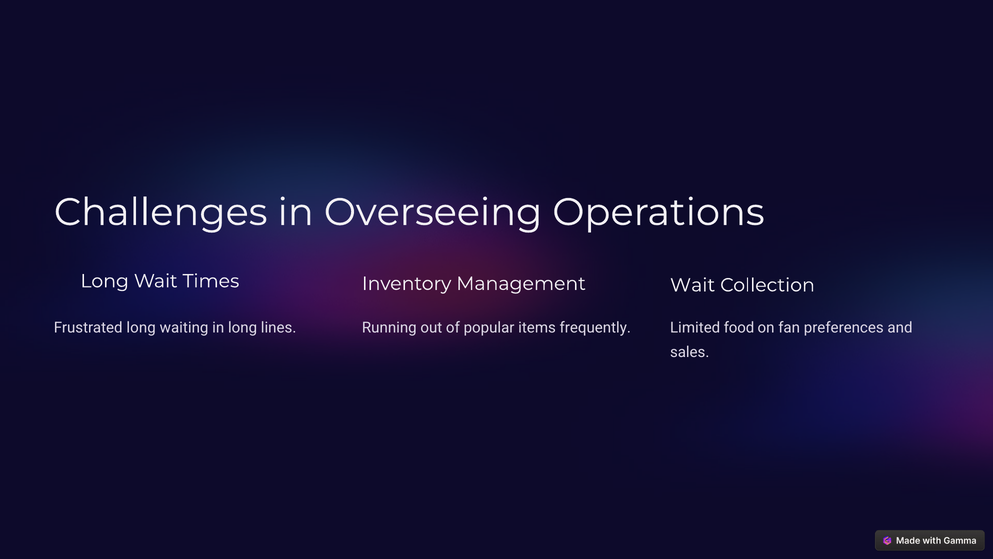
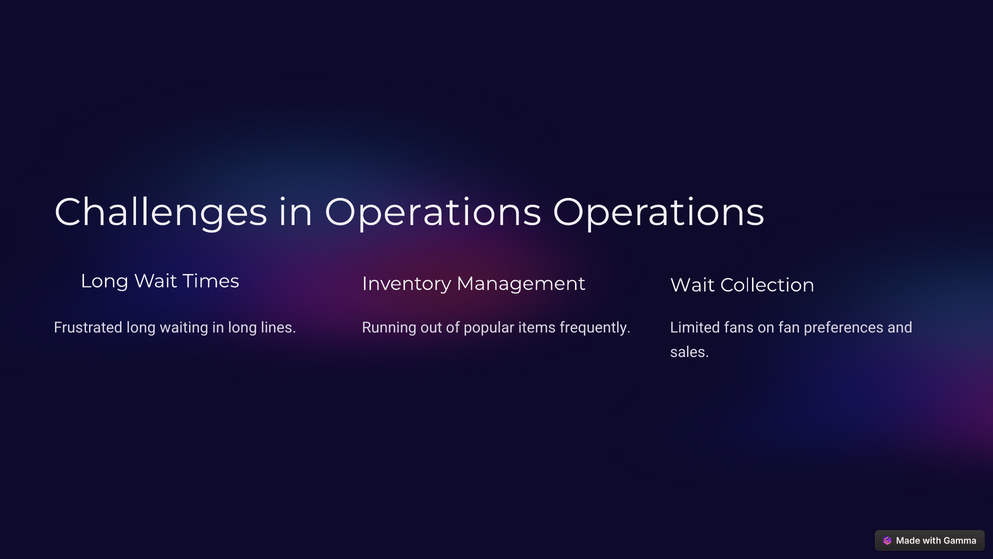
in Overseeing: Overseeing -> Operations
food: food -> fans
